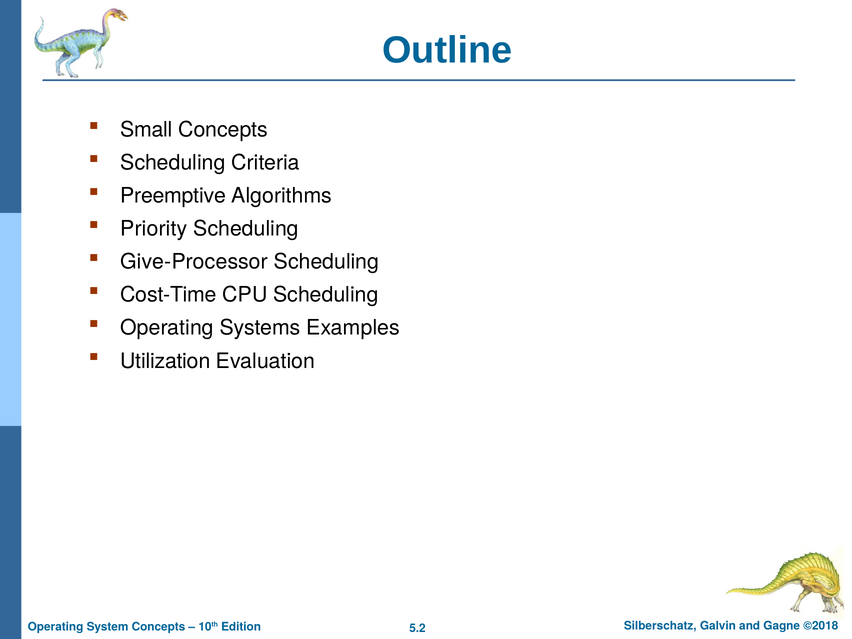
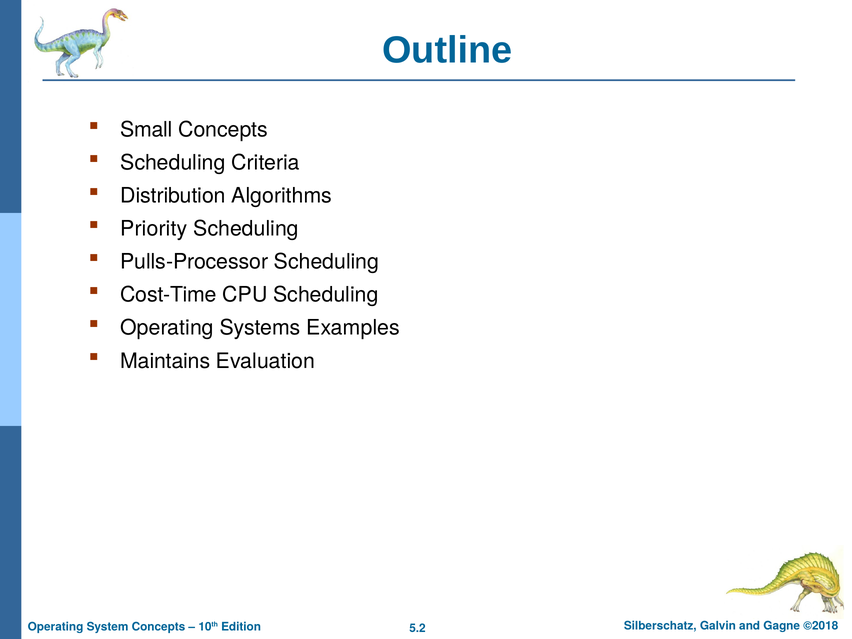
Preemptive: Preemptive -> Distribution
Give-Processor: Give-Processor -> Pulls-Processor
Utilization: Utilization -> Maintains
